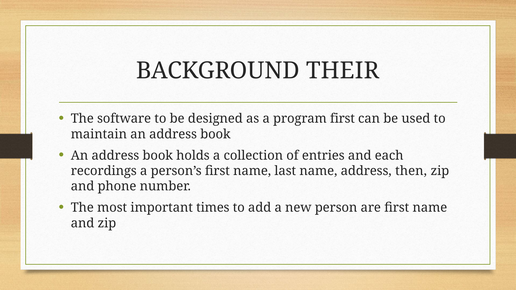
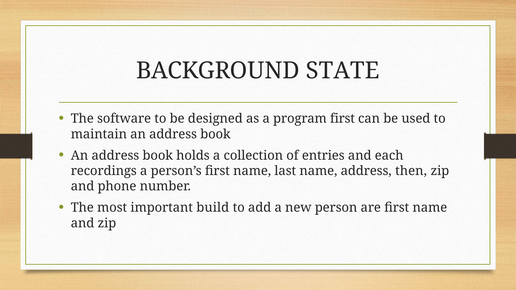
THEIR: THEIR -> STATE
times: times -> build
